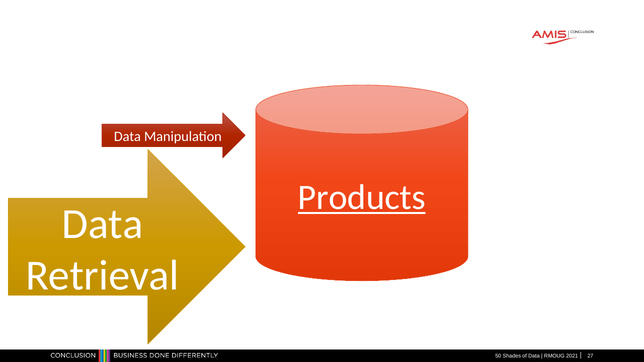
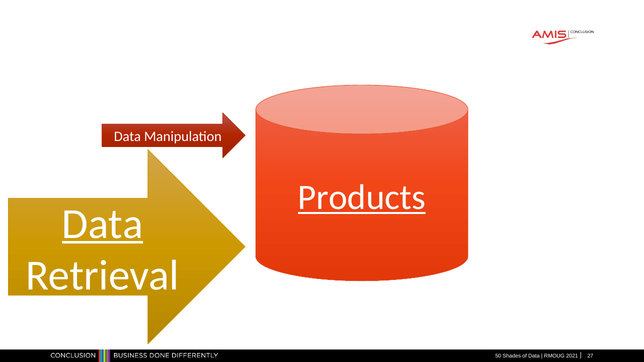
Data at (103, 224) underline: none -> present
